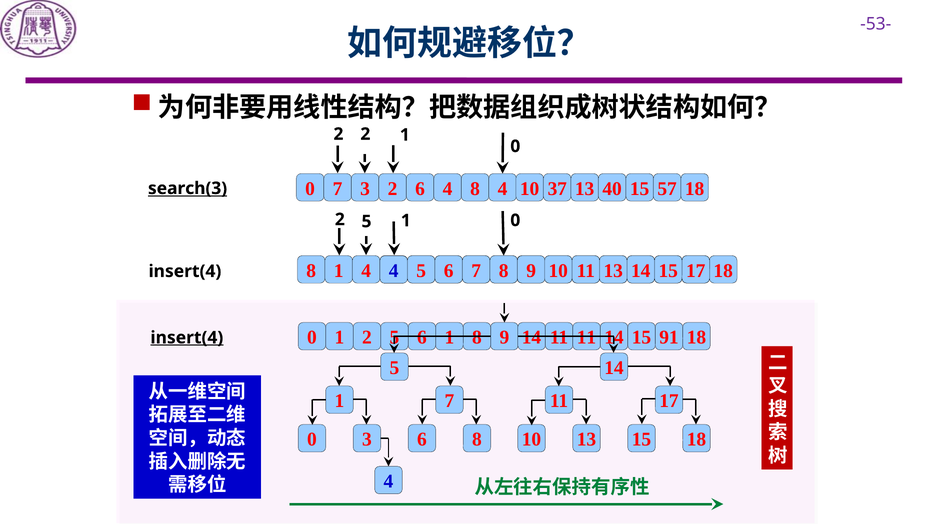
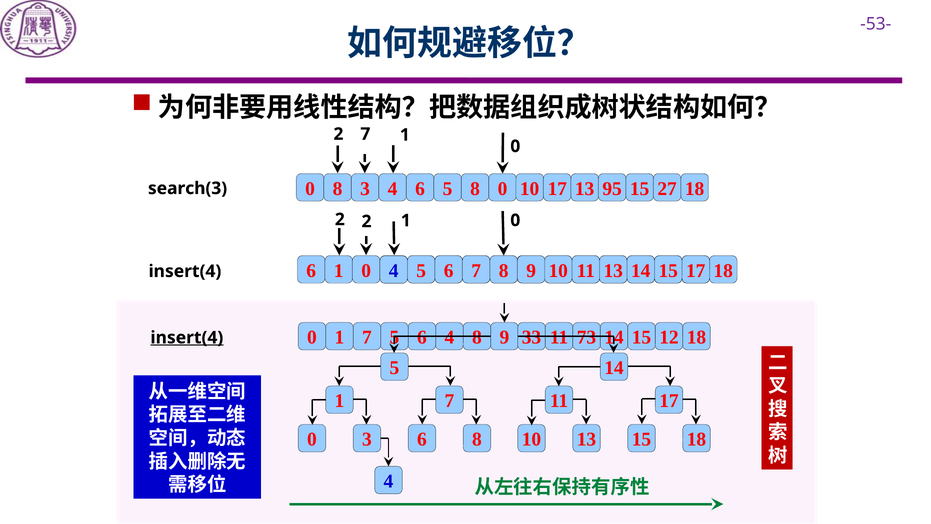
2 2: 2 -> 7
0 7: 7 -> 8
3 2: 2 -> 4
6 4: 4 -> 5
8 4: 4 -> 0
10 37: 37 -> 17
40: 40 -> 95
57: 57 -> 27
search(3 underline: present -> none
5 at (367, 221): 5 -> 2
insert(4 8: 8 -> 6
1 4: 4 -> 0
2 at (367, 337): 2 -> 7
6 1: 1 -> 4
8 14: 14 -> 33
11 11: 11 -> 73
91: 91 -> 12
